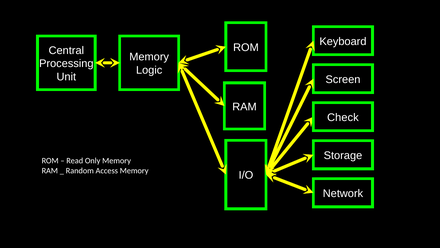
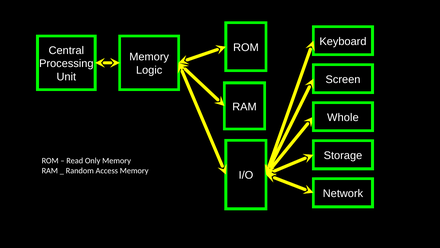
Check: Check -> Whole
